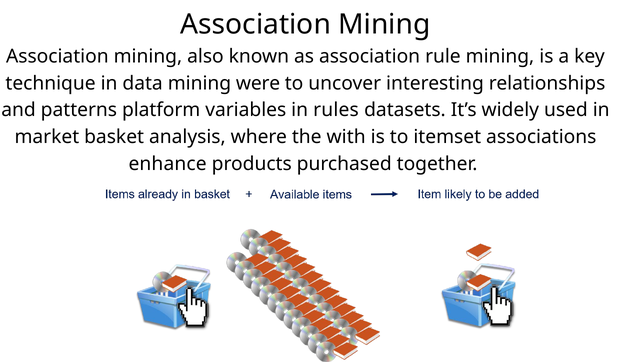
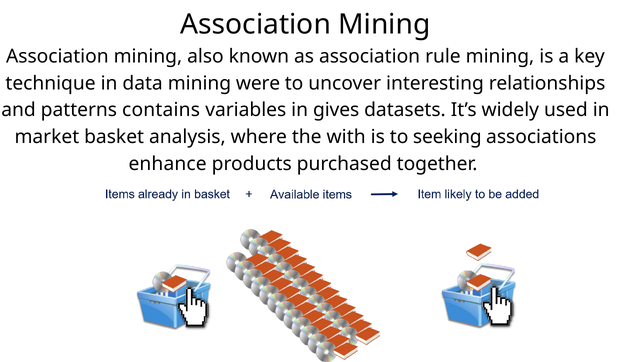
platform: platform -> contains
rules: rules -> gives
itemset: itemset -> seeking
